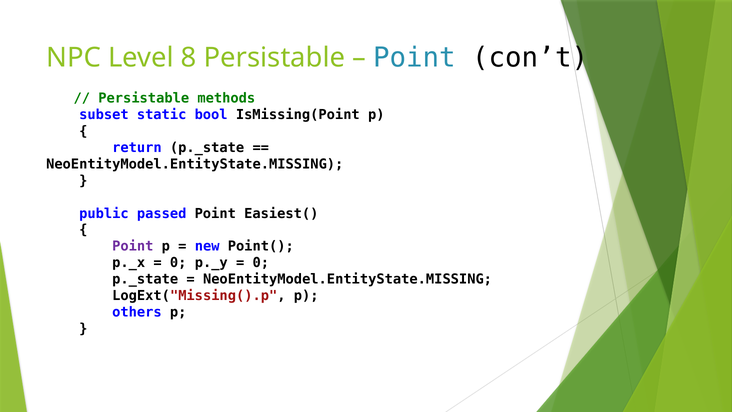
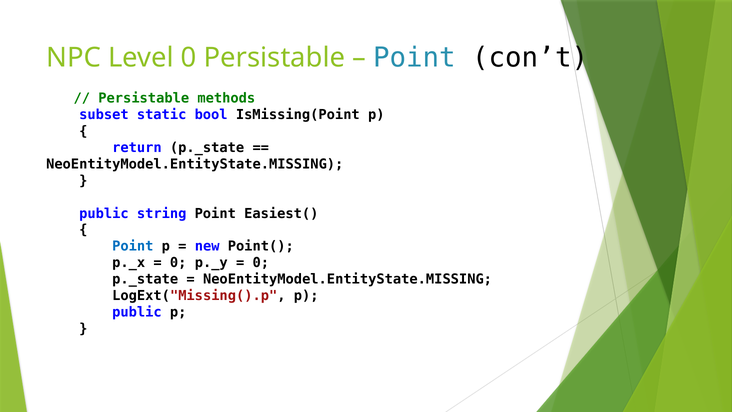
Level 8: 8 -> 0
passed: passed -> string
Point at (133, 246) colour: purple -> blue
others at (137, 312): others -> public
